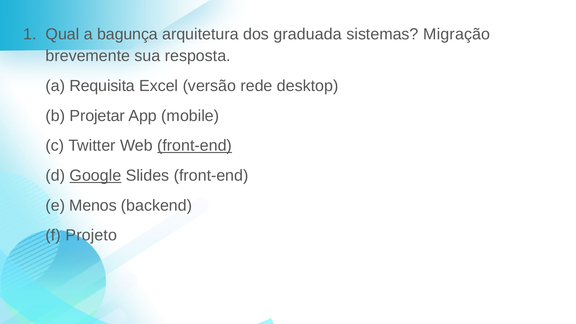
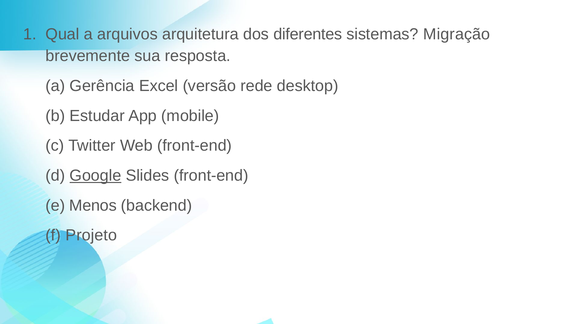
bagunça: bagunça -> arquivos
graduada: graduada -> diferentes
Requisita: Requisita -> Gerência
Projetar: Projetar -> Estudar
front-end at (195, 146) underline: present -> none
